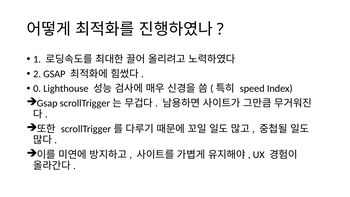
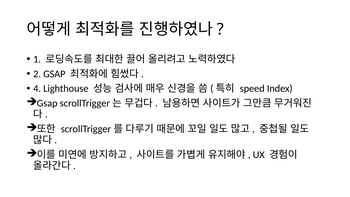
0: 0 -> 4
